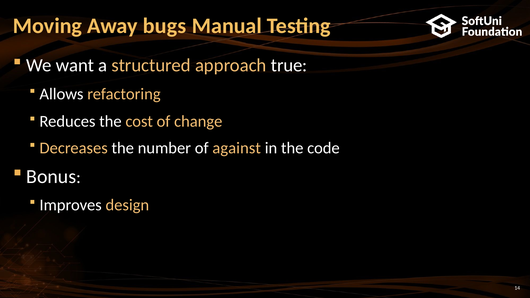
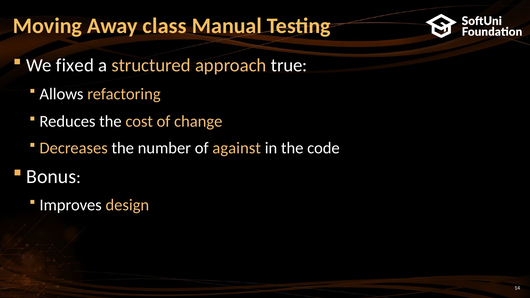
bugs: bugs -> class
want: want -> fixed
